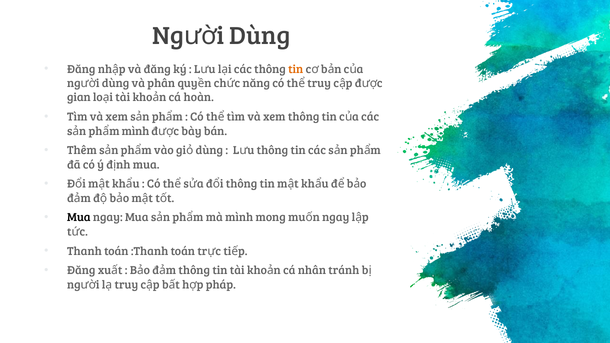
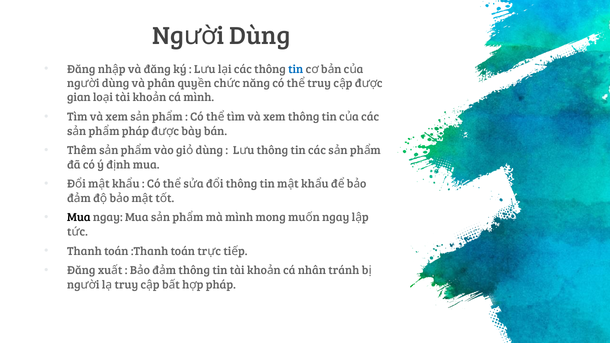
tin at (296, 69) colour: orange -> blue
cá hoàn: hoàn -> mình
mình at (135, 131): mình -> pháp
